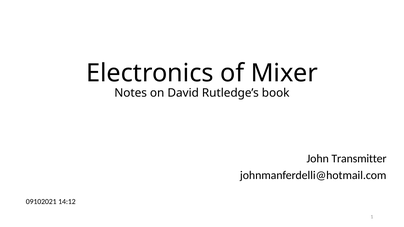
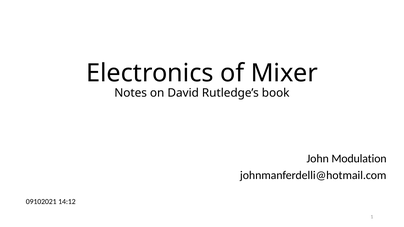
Transmitter: Transmitter -> Modulation
